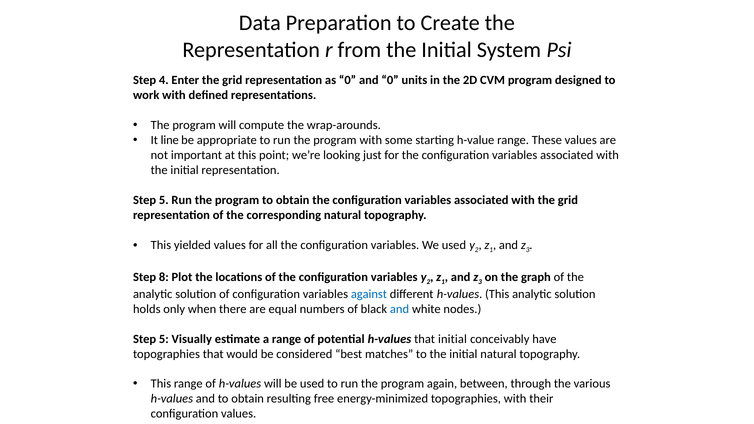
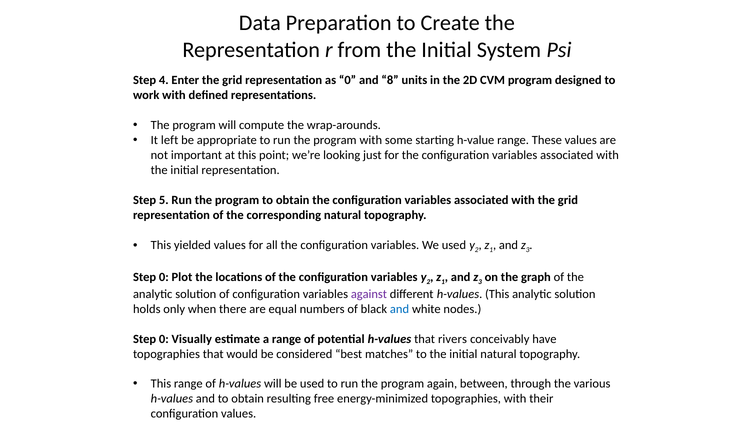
and 0: 0 -> 8
line: line -> left
8 at (164, 277): 8 -> 0
against colour: blue -> purple
5 at (164, 339): 5 -> 0
that initial: initial -> rivers
